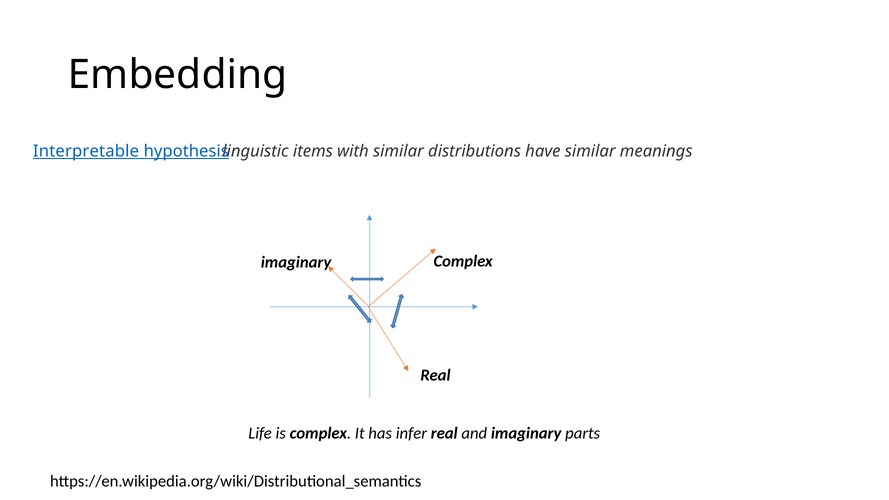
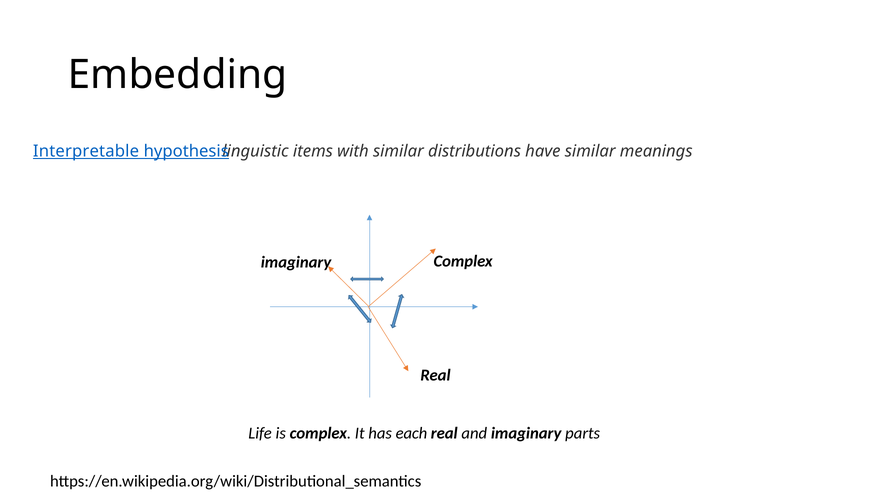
infer: infer -> each
